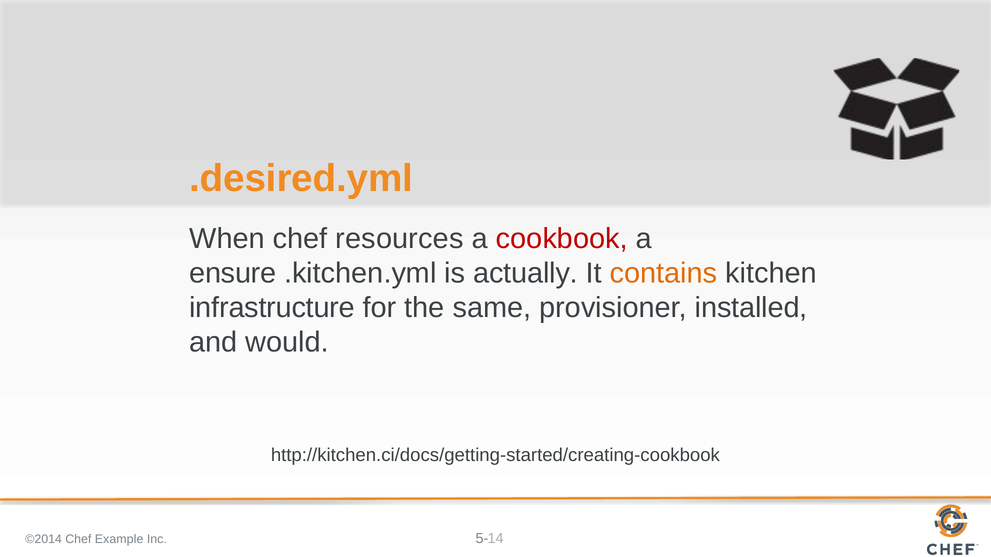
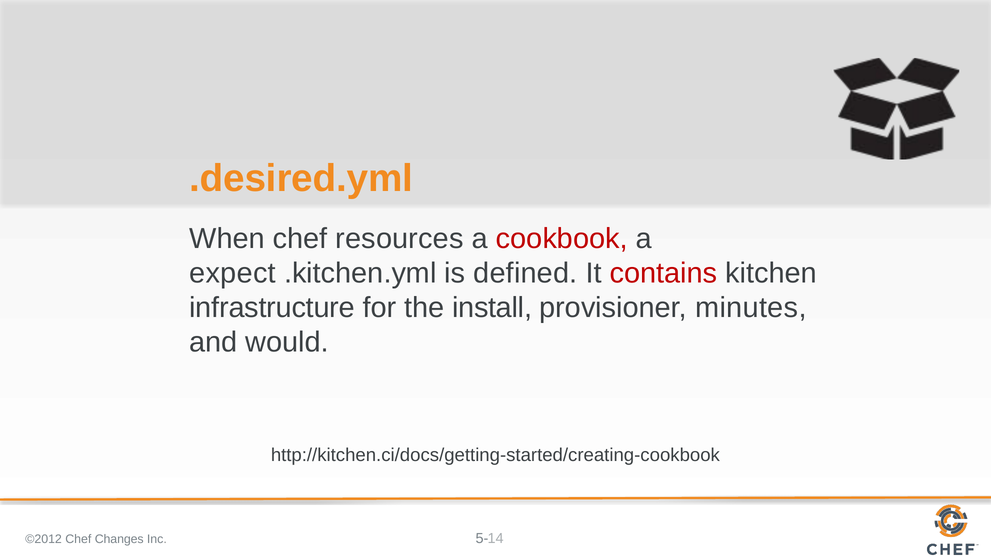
ensure: ensure -> expect
actually: actually -> defined
contains colour: orange -> red
same: same -> install
installed: installed -> minutes
©2014: ©2014 -> ©2012
Example: Example -> Changes
